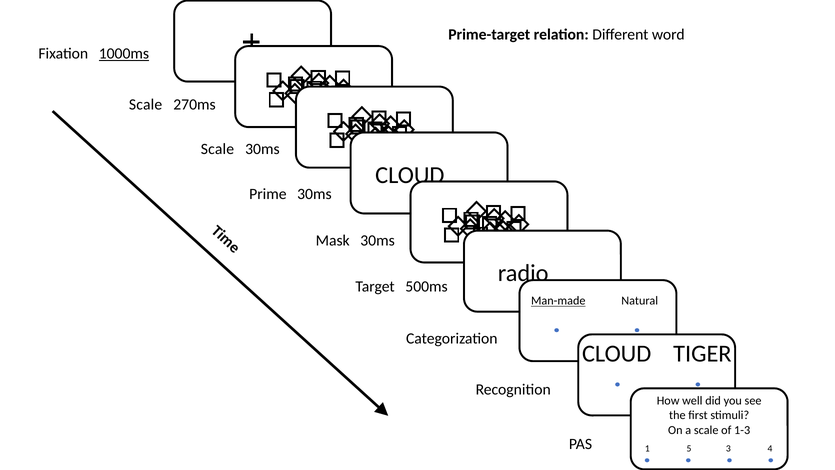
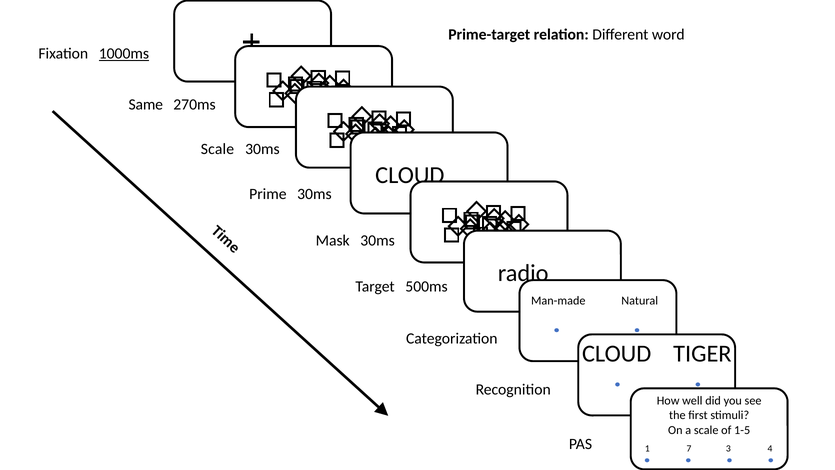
Scale at (146, 104): Scale -> Same
Man-made underline: present -> none
1-3: 1-3 -> 1-5
5: 5 -> 7
